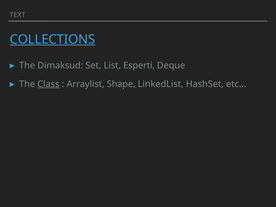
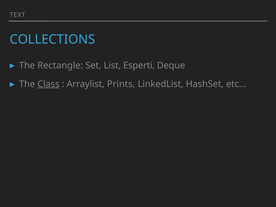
COLLECTIONS underline: present -> none
Dimaksud: Dimaksud -> Rectangle
Shape: Shape -> Prints
